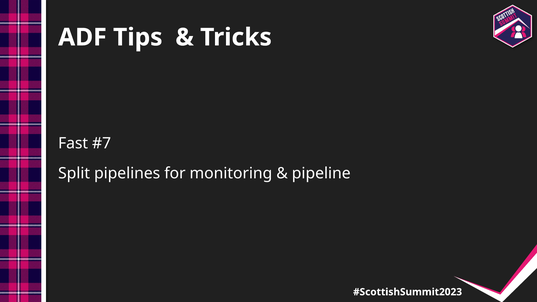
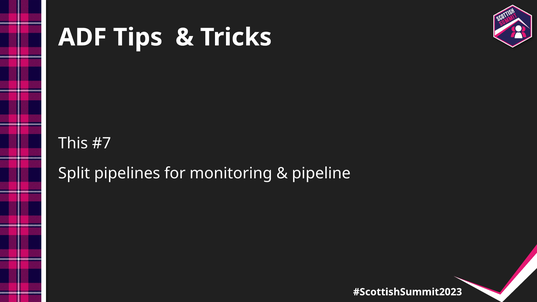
Fast: Fast -> This
